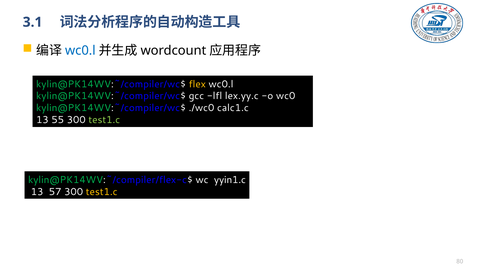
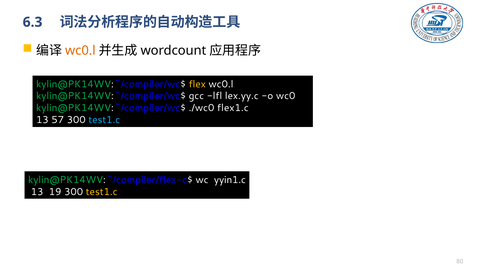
3.1: 3.1 -> 6.3
wc0.l at (80, 50) colour: blue -> orange
calc1.c: calc1.c -> flex1.c
55: 55 -> 57
test1.c at (104, 120) colour: light green -> light blue
57: 57 -> 19
